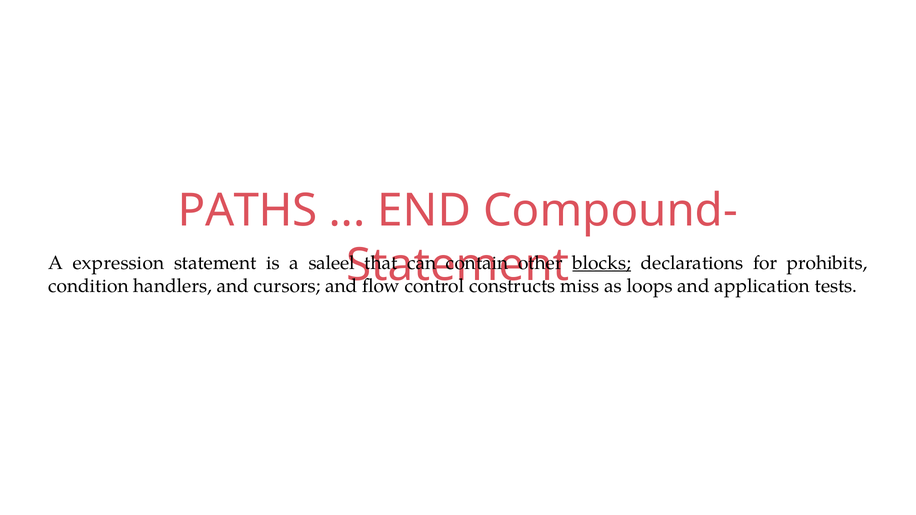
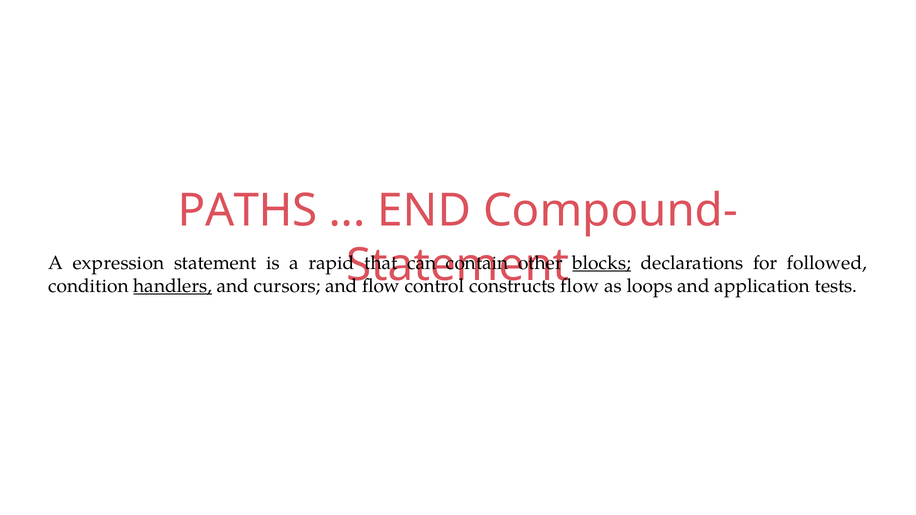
saleel: saleel -> rapid
prohibits: prohibits -> followed
handlers underline: none -> present
miss at (580, 286): miss -> flow
